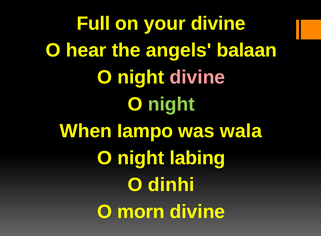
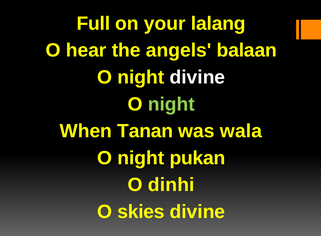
your divine: divine -> lalang
divine at (197, 77) colour: pink -> white
Iampo: Iampo -> Tanan
labing: labing -> pukan
morn: morn -> skies
